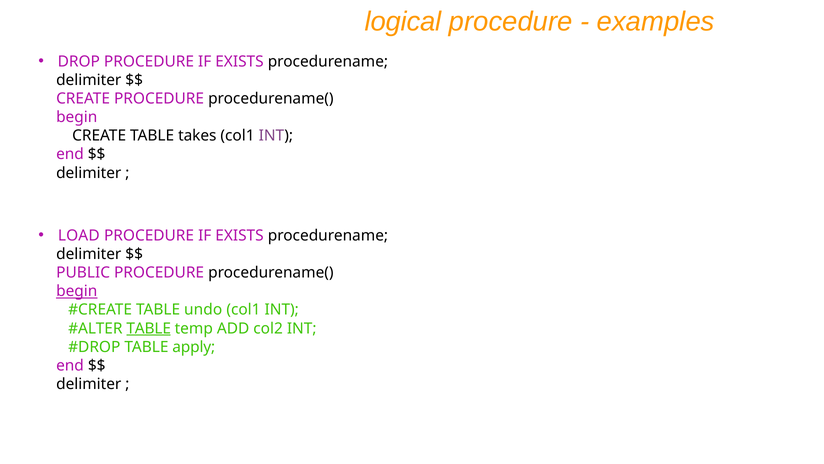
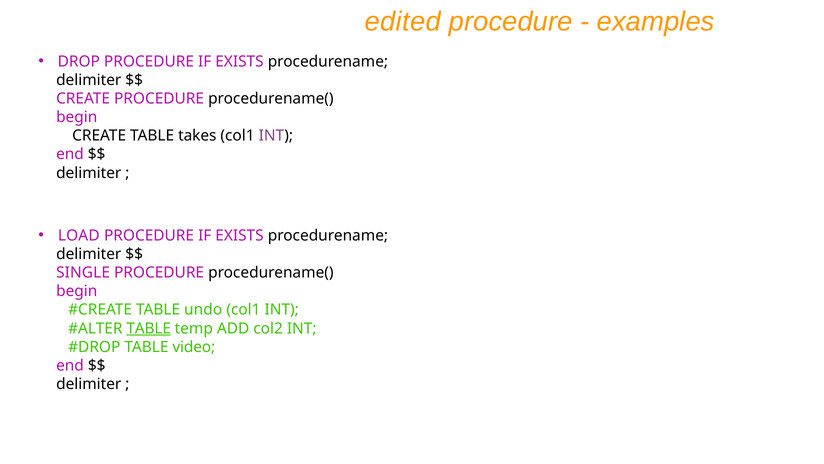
logical: logical -> edited
PUBLIC: PUBLIC -> SINGLE
begin at (77, 291) underline: present -> none
apply: apply -> video
